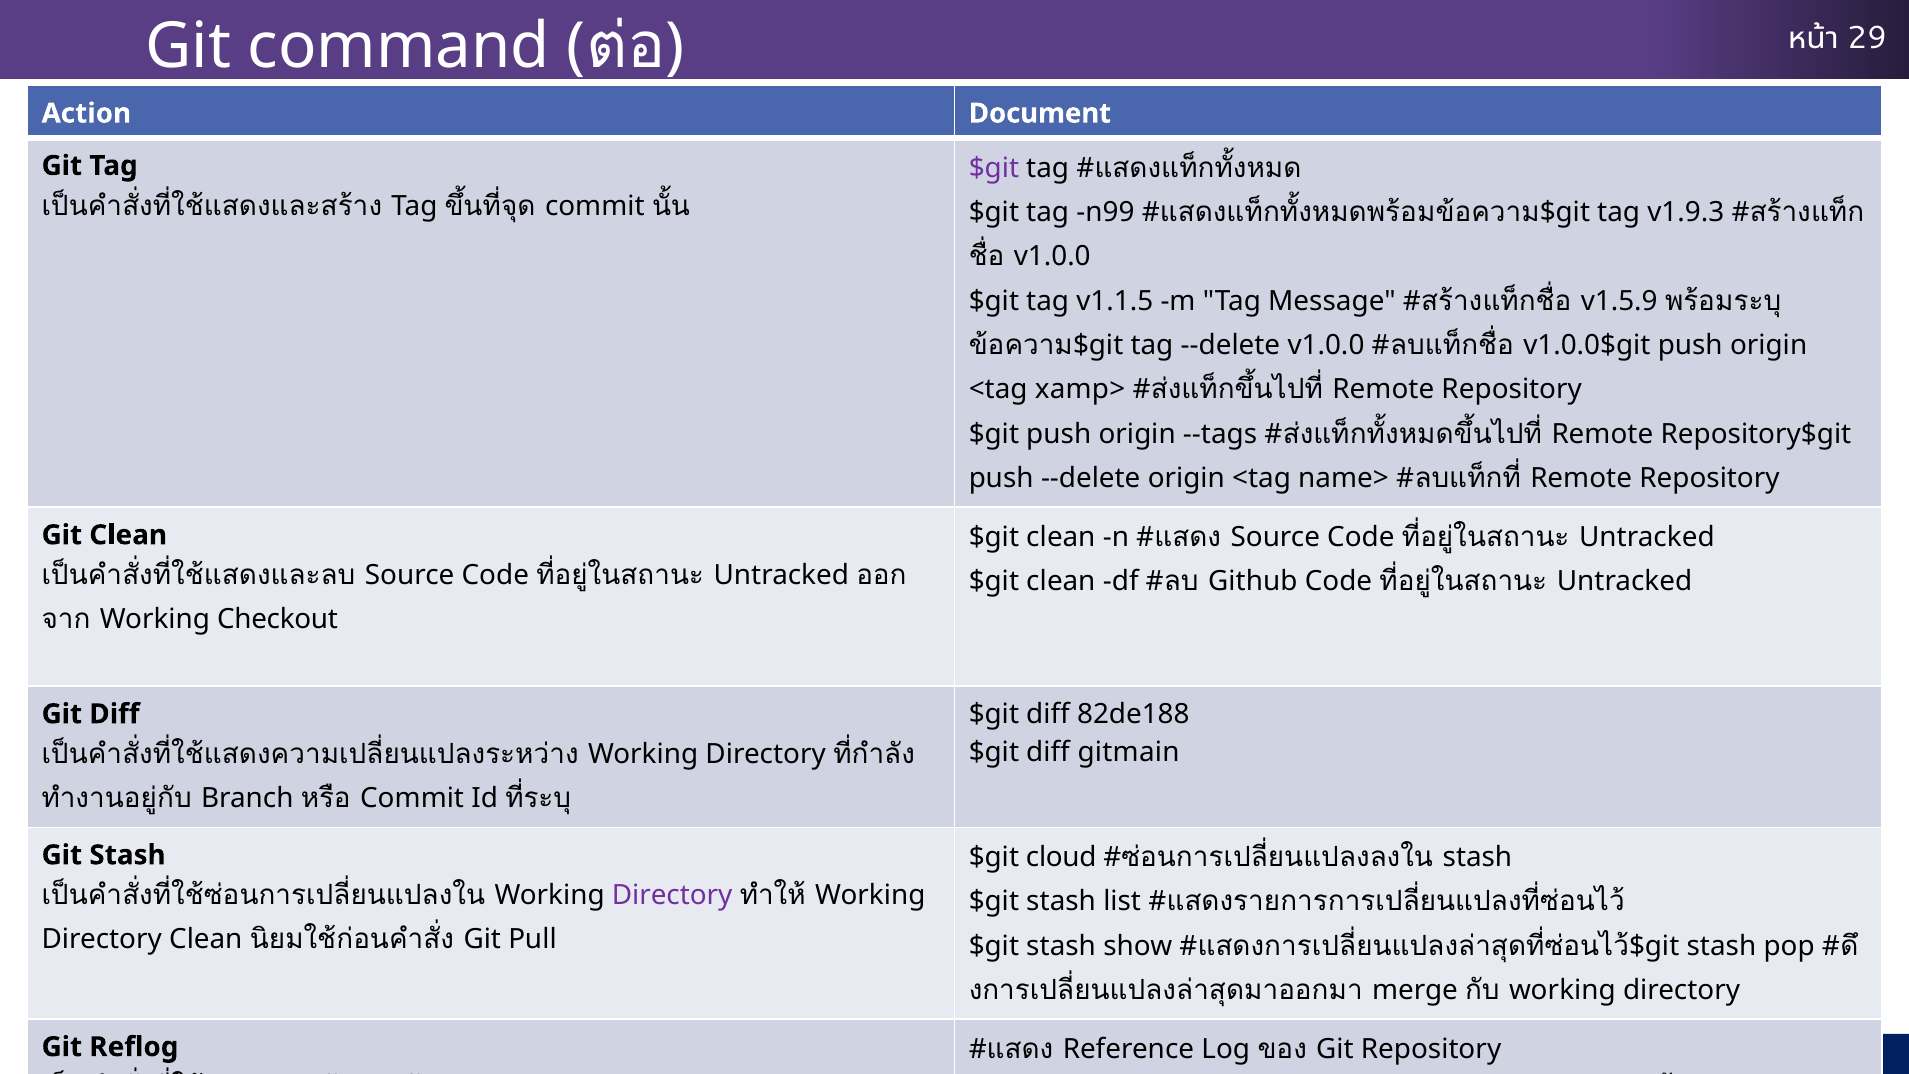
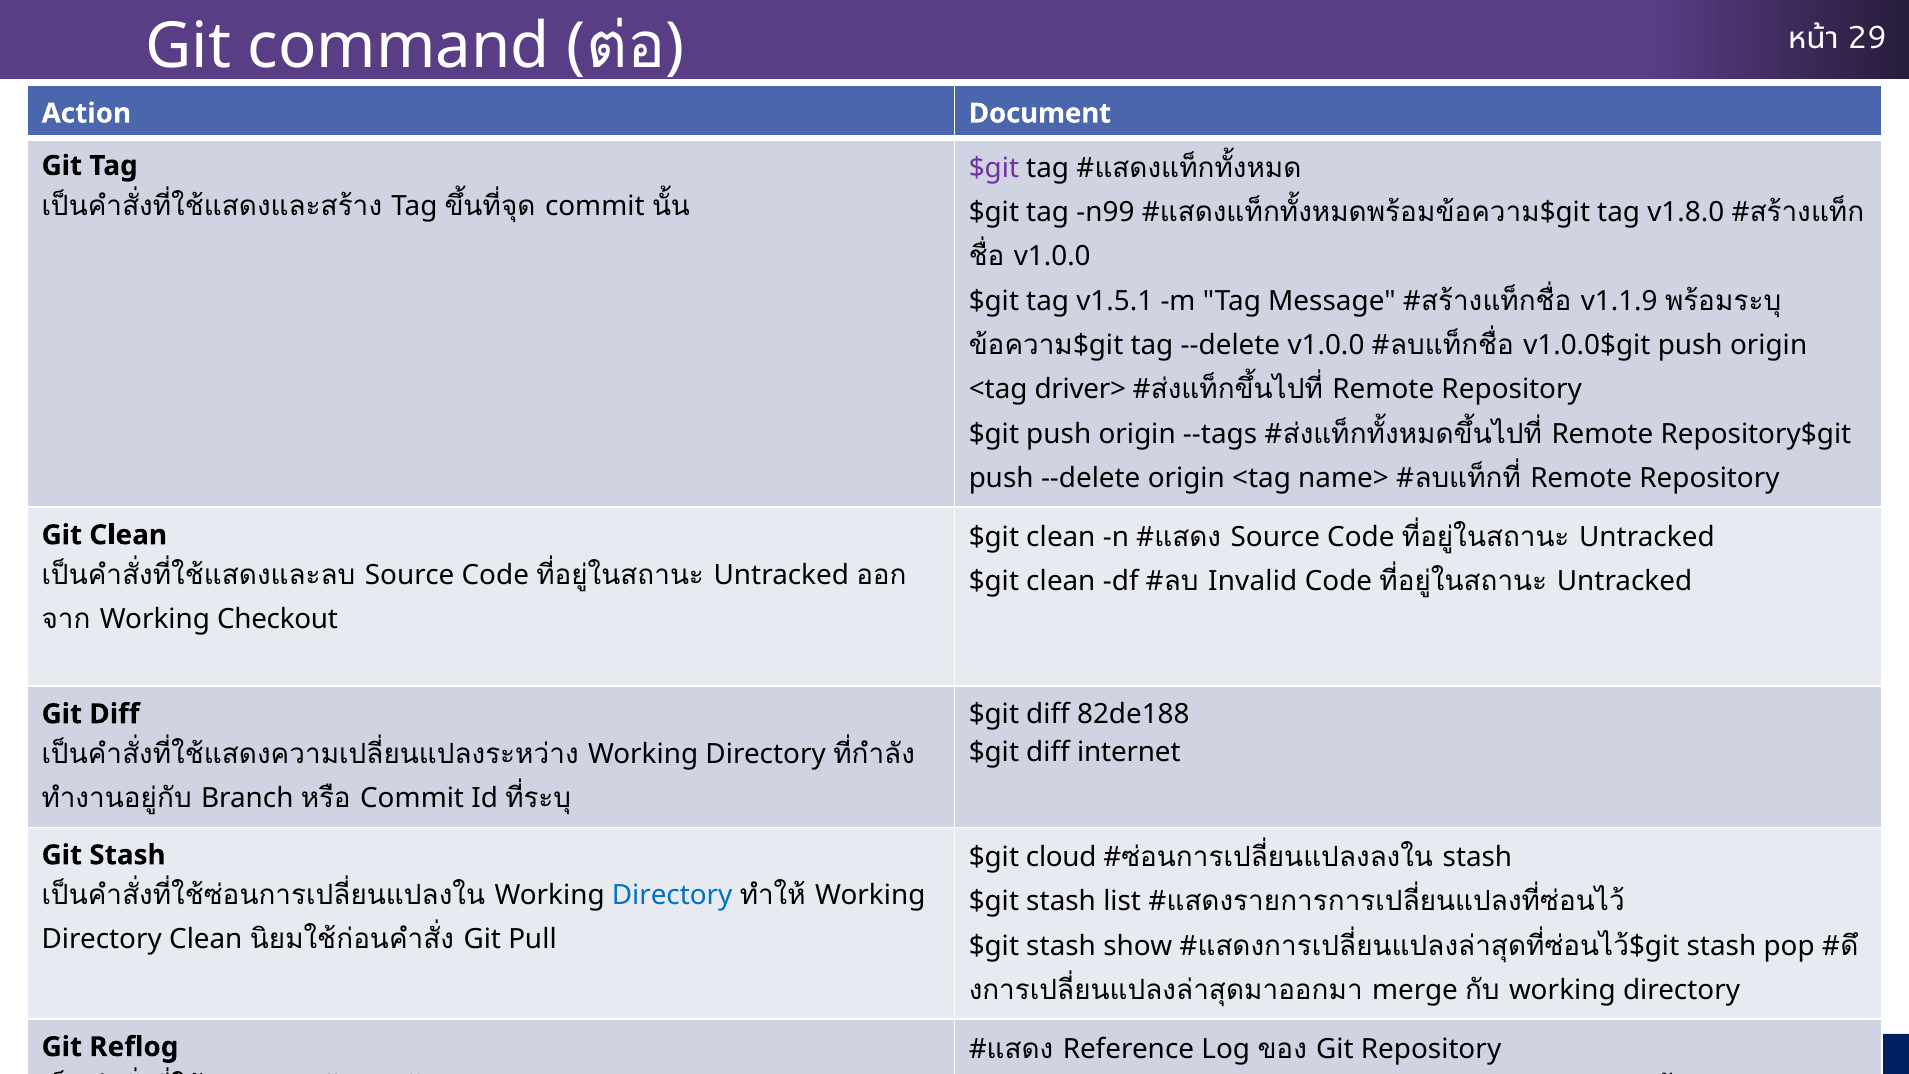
v1.9.3: v1.9.3 -> v1.8.0
v1.1.5: v1.1.5 -> v1.5.1
v1.5.9: v1.5.9 -> v1.1.9
xamp>: xamp> -> driver>
Github: Github -> Invalid
gitmain: gitmain -> internet
Directory at (672, 895) colour: purple -> blue
